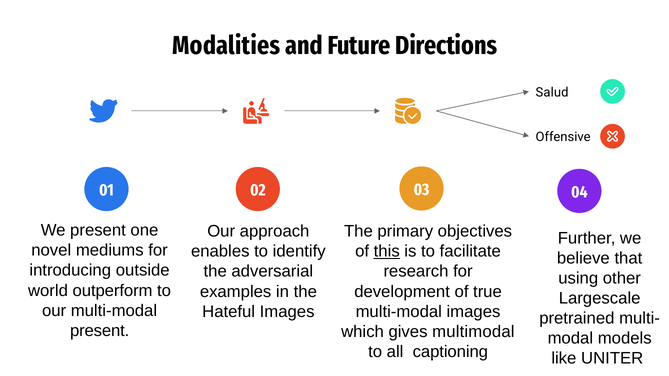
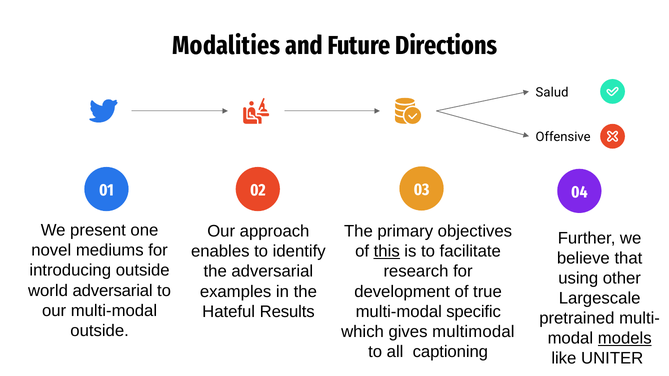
world outperform: outperform -> adversarial
Hateful Images: Images -> Results
multi-modal images: images -> specific
present at (100, 331): present -> outside
models underline: none -> present
